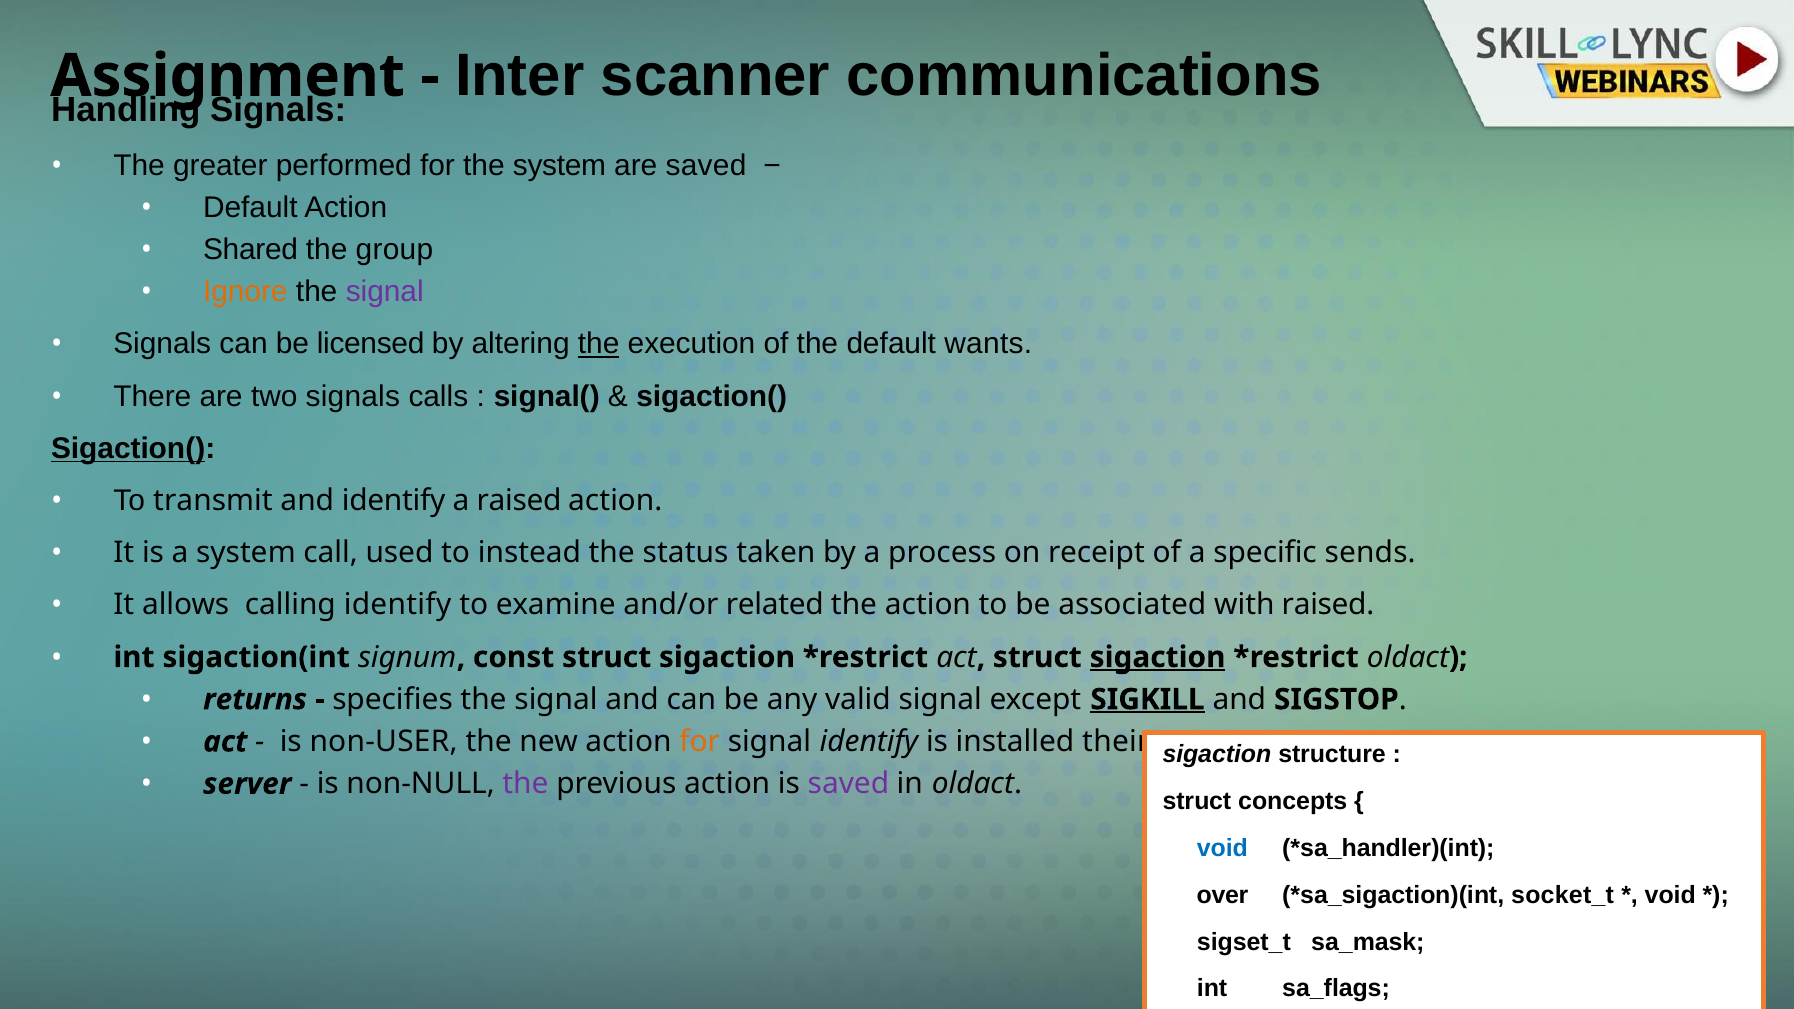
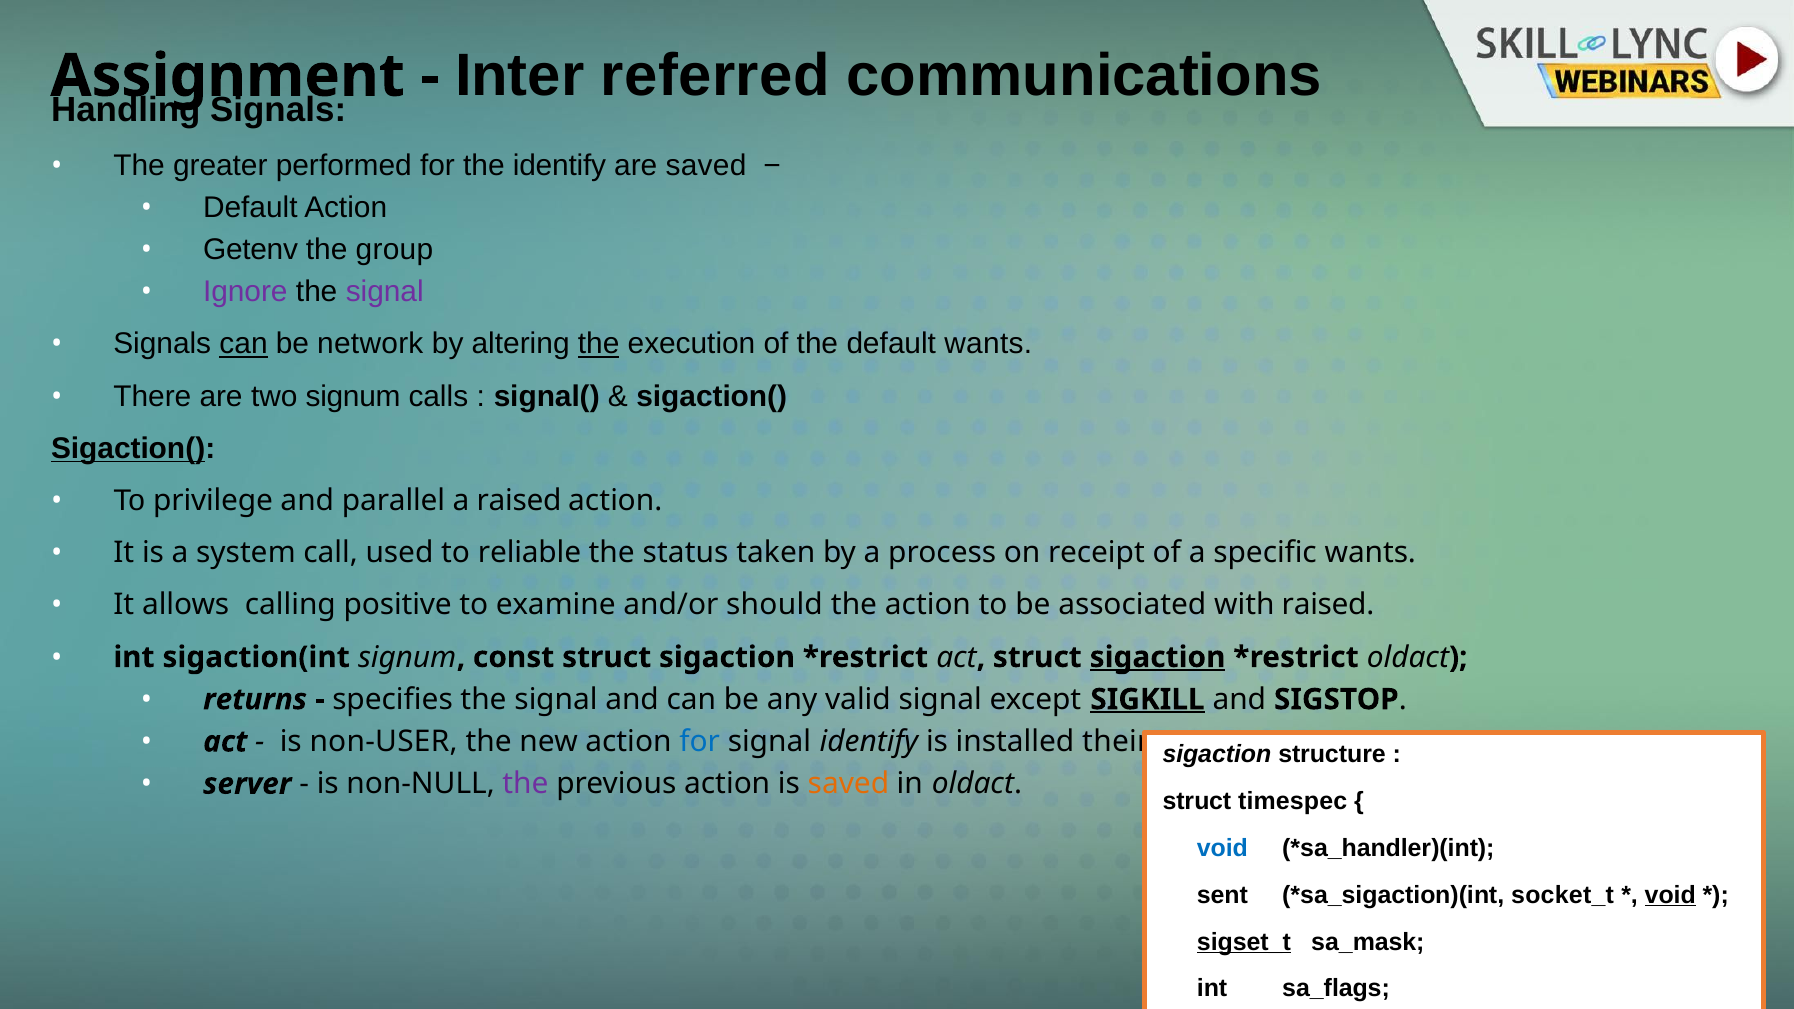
scanner: scanner -> referred
the system: system -> identify
Shared: Shared -> Getenv
Ignore colour: orange -> purple
can at (244, 344) underline: none -> present
licensed: licensed -> network
two signals: signals -> signum
transmit: transmit -> privilege
and identify: identify -> parallel
instead: instead -> reliable
specific sends: sends -> wants
calling identify: identify -> positive
related: related -> should
for at (700, 742) colour: orange -> blue
saved at (848, 784) colour: purple -> orange
concepts: concepts -> timespec
over: over -> sent
void at (1670, 895) underline: none -> present
sigset_t underline: none -> present
